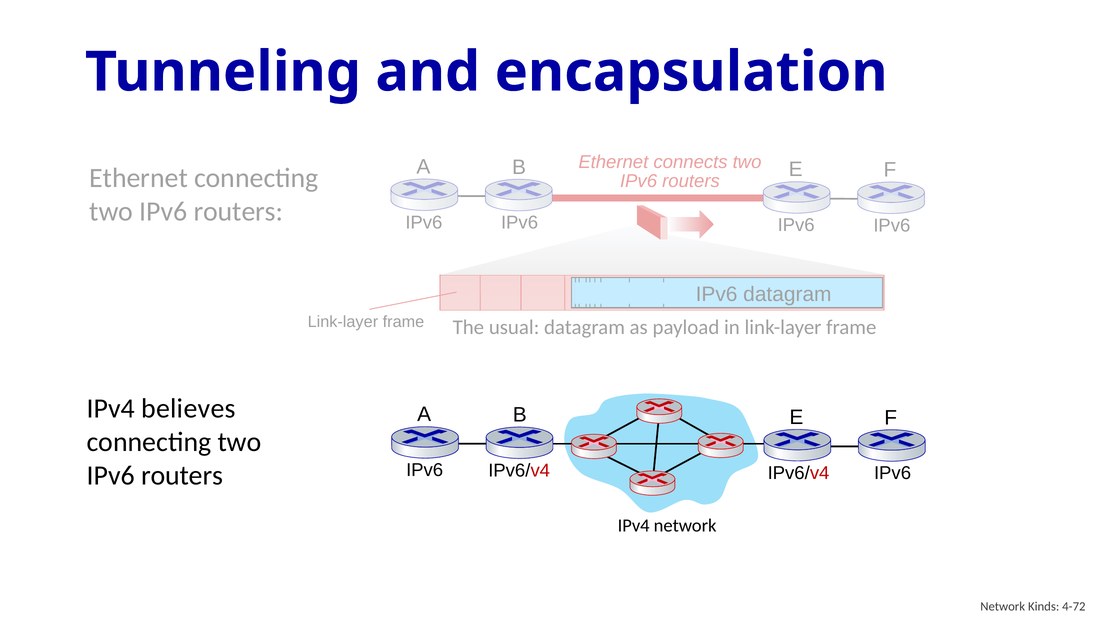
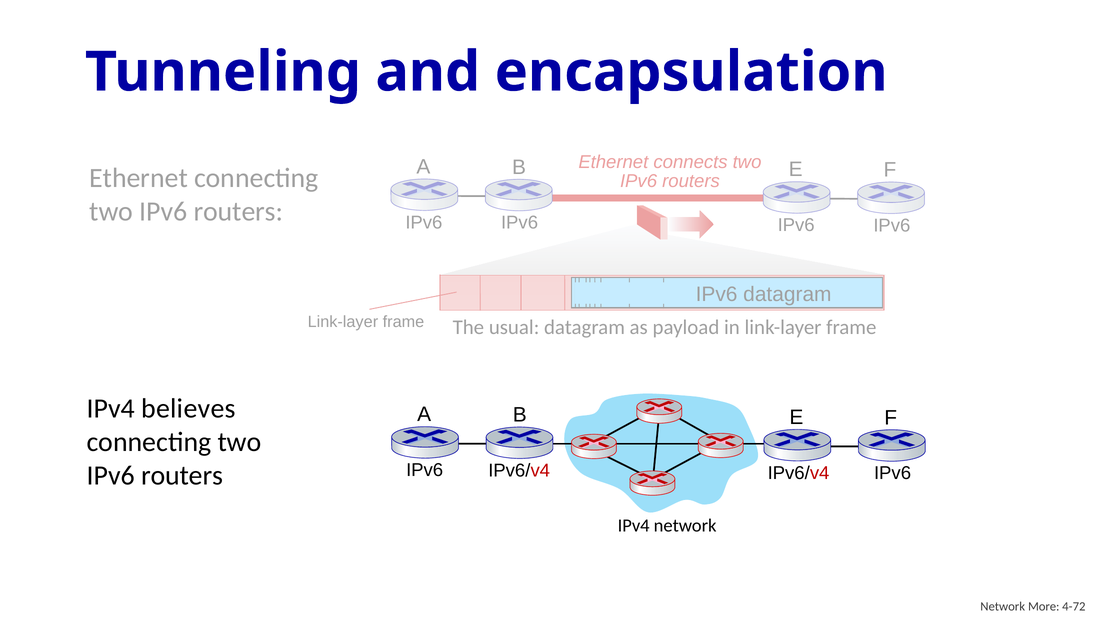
Kinds: Kinds -> More
